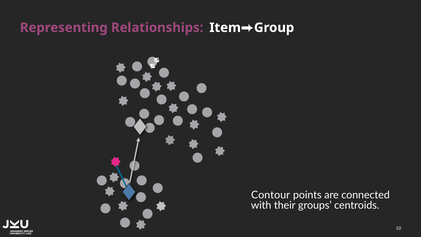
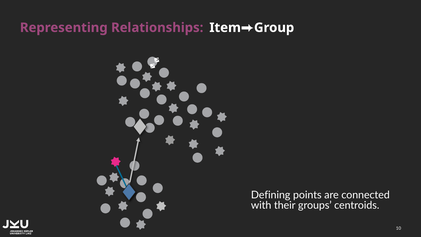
Contour: Contour -> Defining
